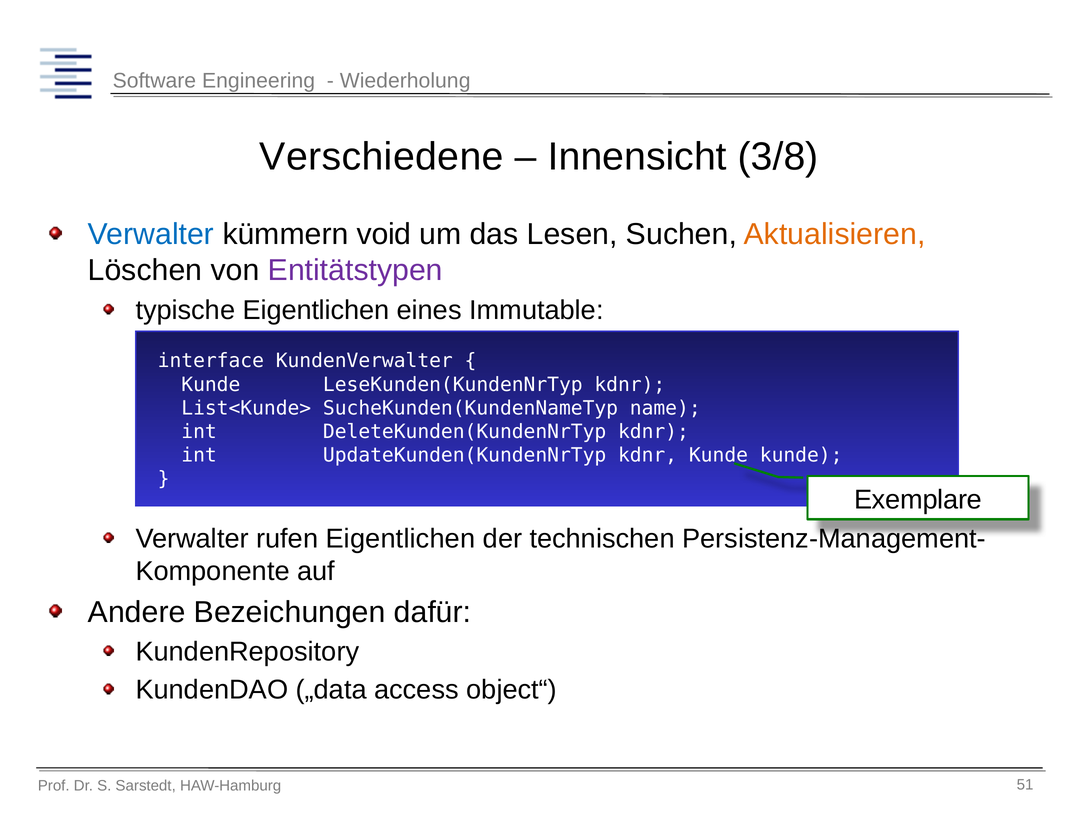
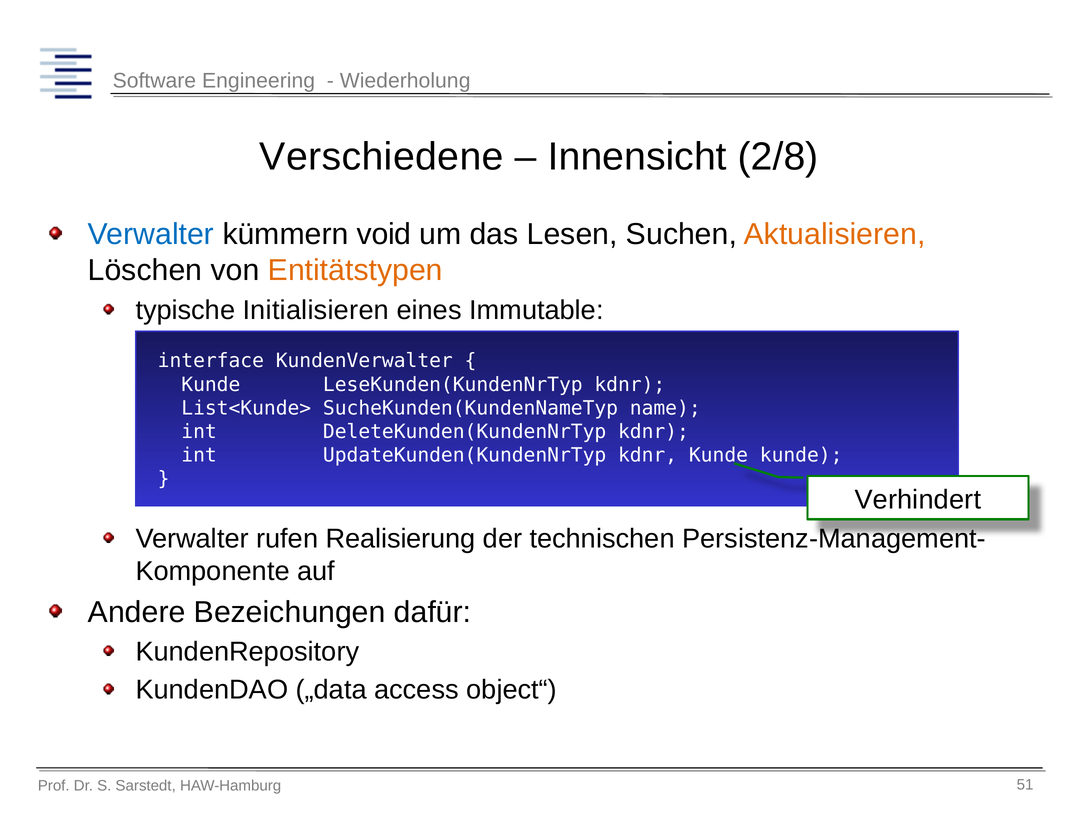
3/8: 3/8 -> 2/8
Entitätstypen colour: purple -> orange
typische Eigentlichen: Eigentlichen -> Initialisieren
Exemplare: Exemplare -> Verhindert
rufen Eigentlichen: Eigentlichen -> Realisierung
